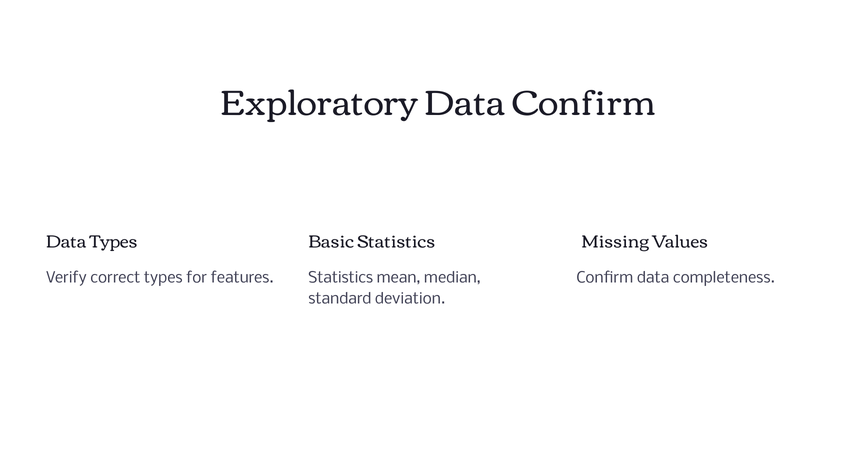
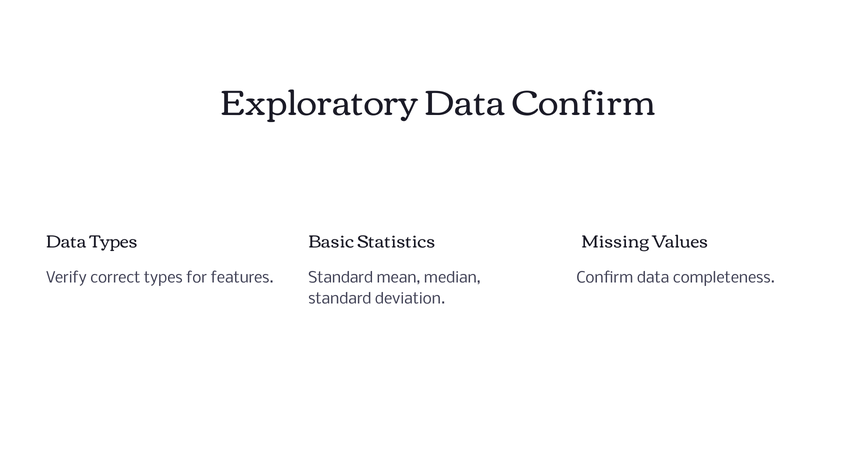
Statistics at (341, 278): Statistics -> Standard
